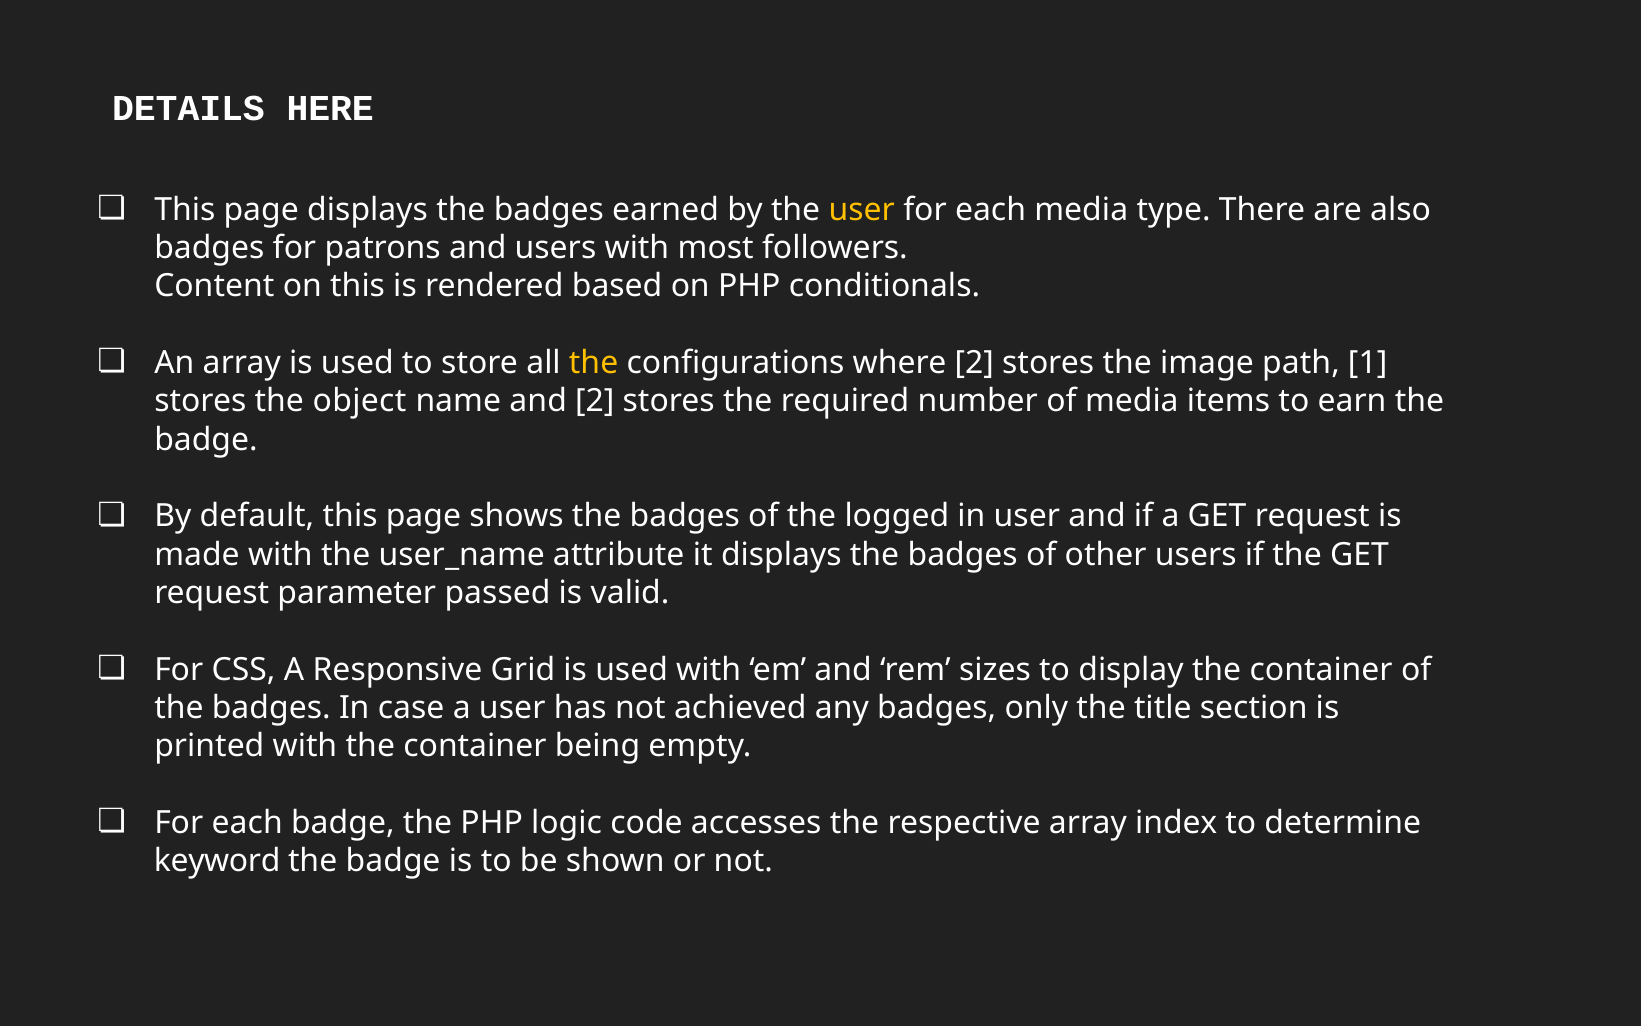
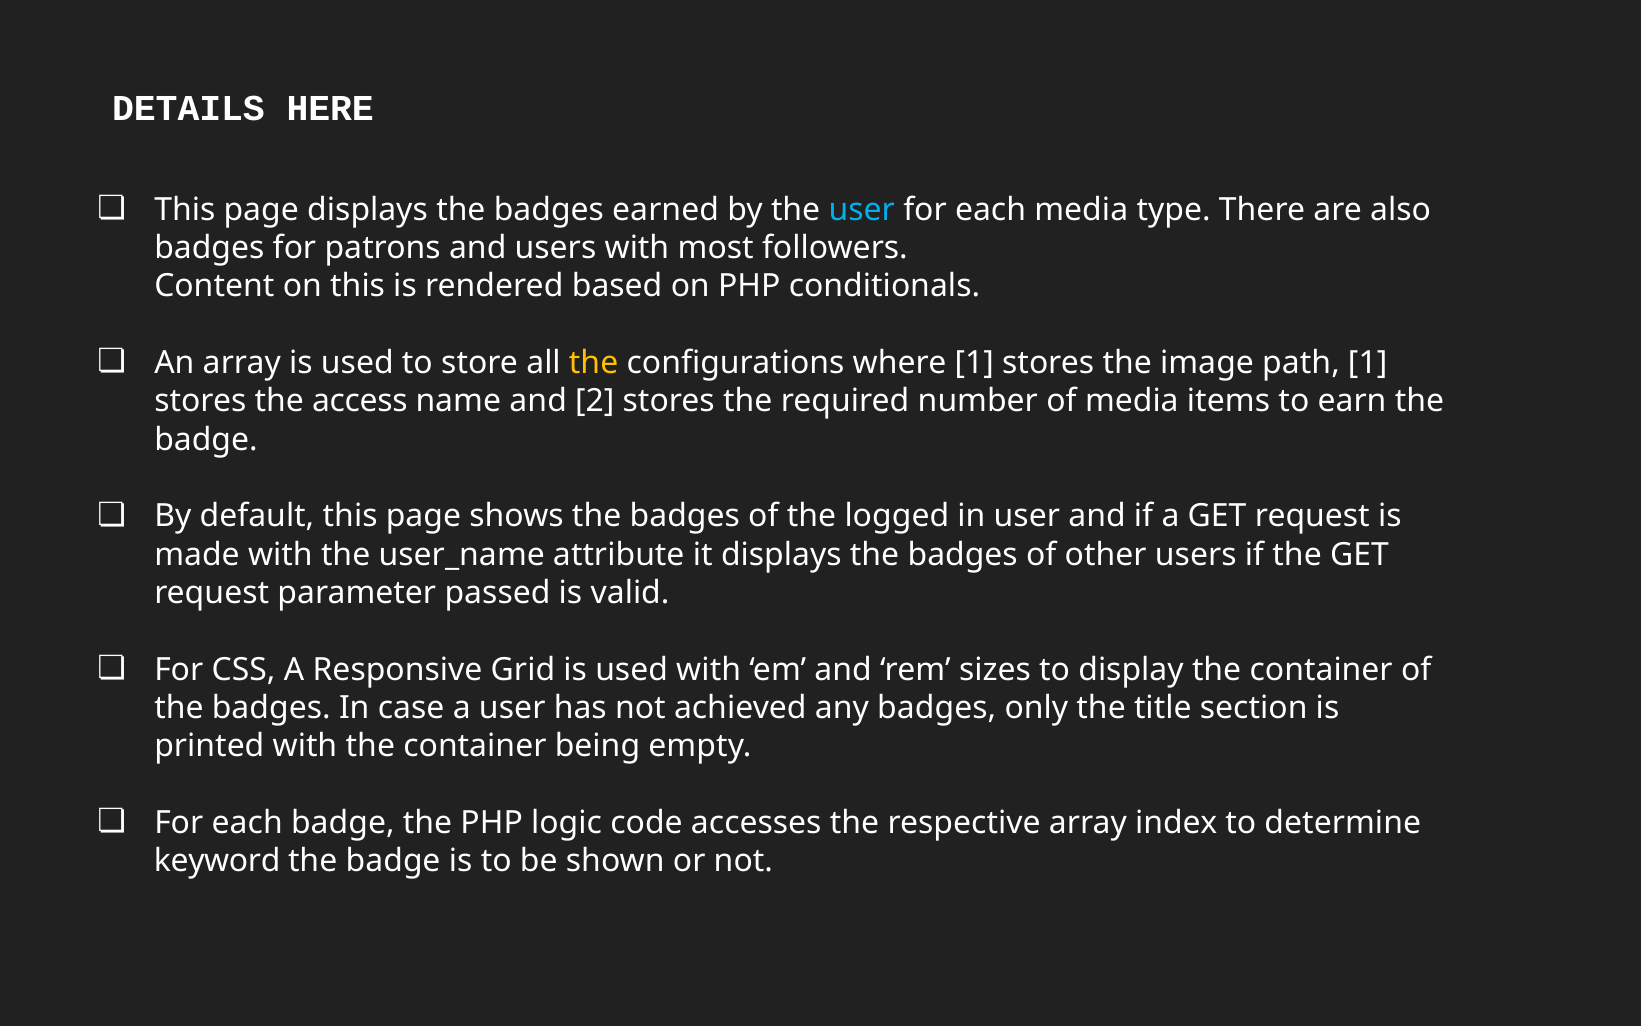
user at (862, 210) colour: yellow -> light blue
where 2: 2 -> 1
object: object -> access
